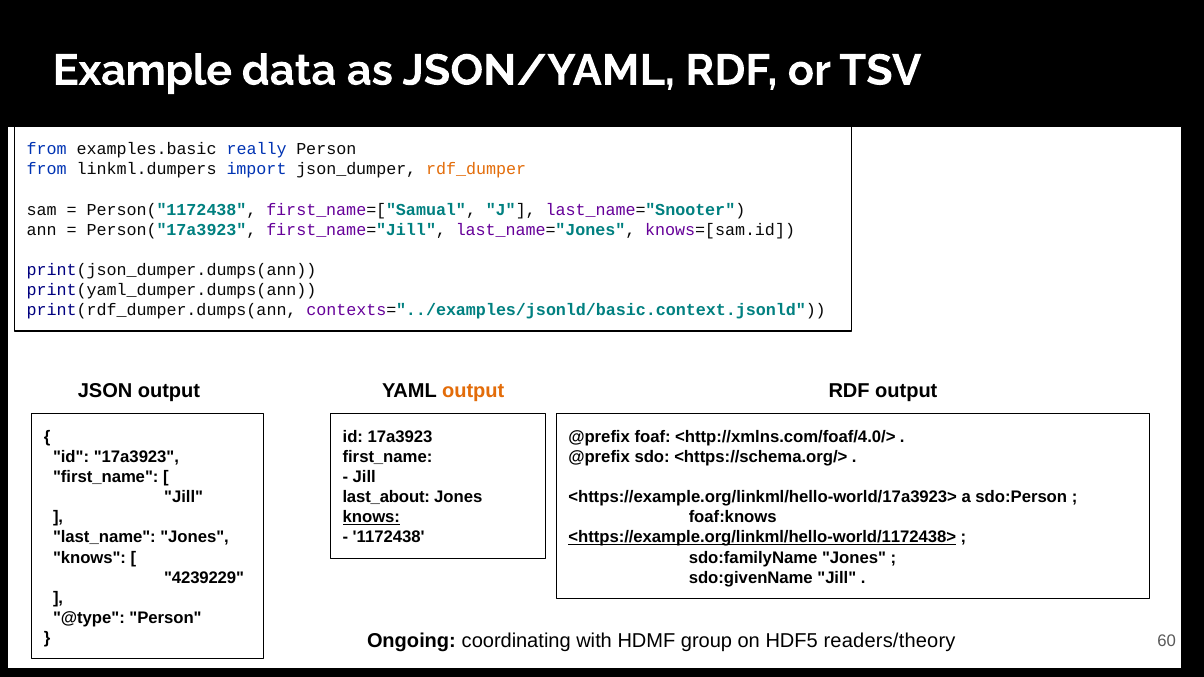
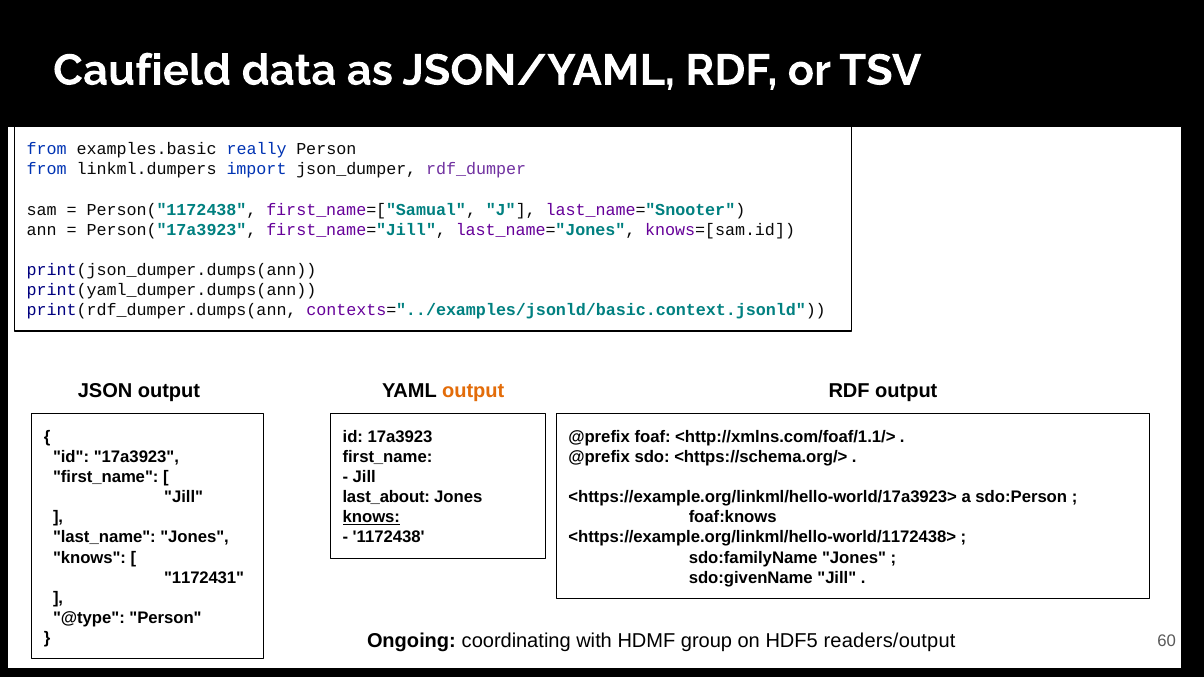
Example: Example -> Caufield
rdf_dumper colour: orange -> purple
<http://xmlns.com/foaf/4.0/>: <http://xmlns.com/foaf/4.0/> -> <http://xmlns.com/foaf/1.1/>
<https://example.org/linkml/hello-world/1172438> underline: present -> none
4239229: 4239229 -> 1172431
readers/theory: readers/theory -> readers/output
